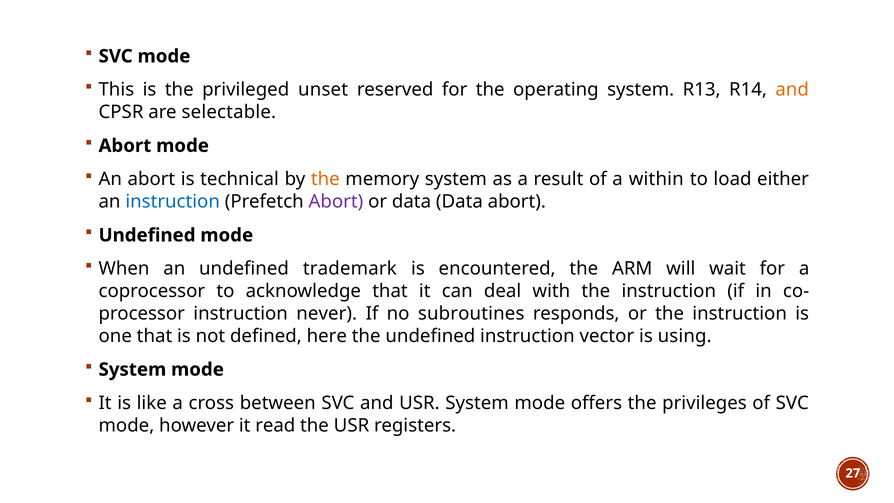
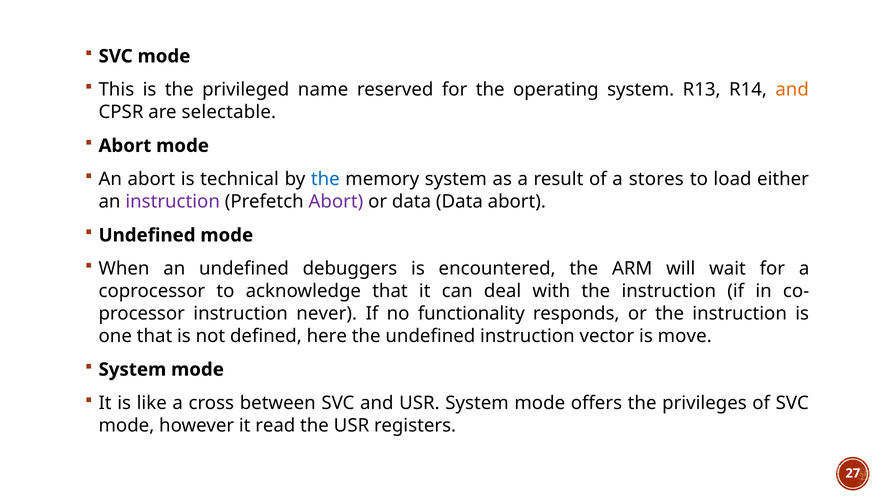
unset: unset -> name
the at (325, 179) colour: orange -> blue
within: within -> stores
instruction at (173, 202) colour: blue -> purple
trademark: trademark -> debuggers
subroutines: subroutines -> functionality
using: using -> move
